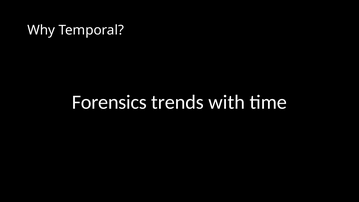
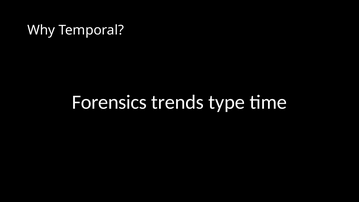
with: with -> type
